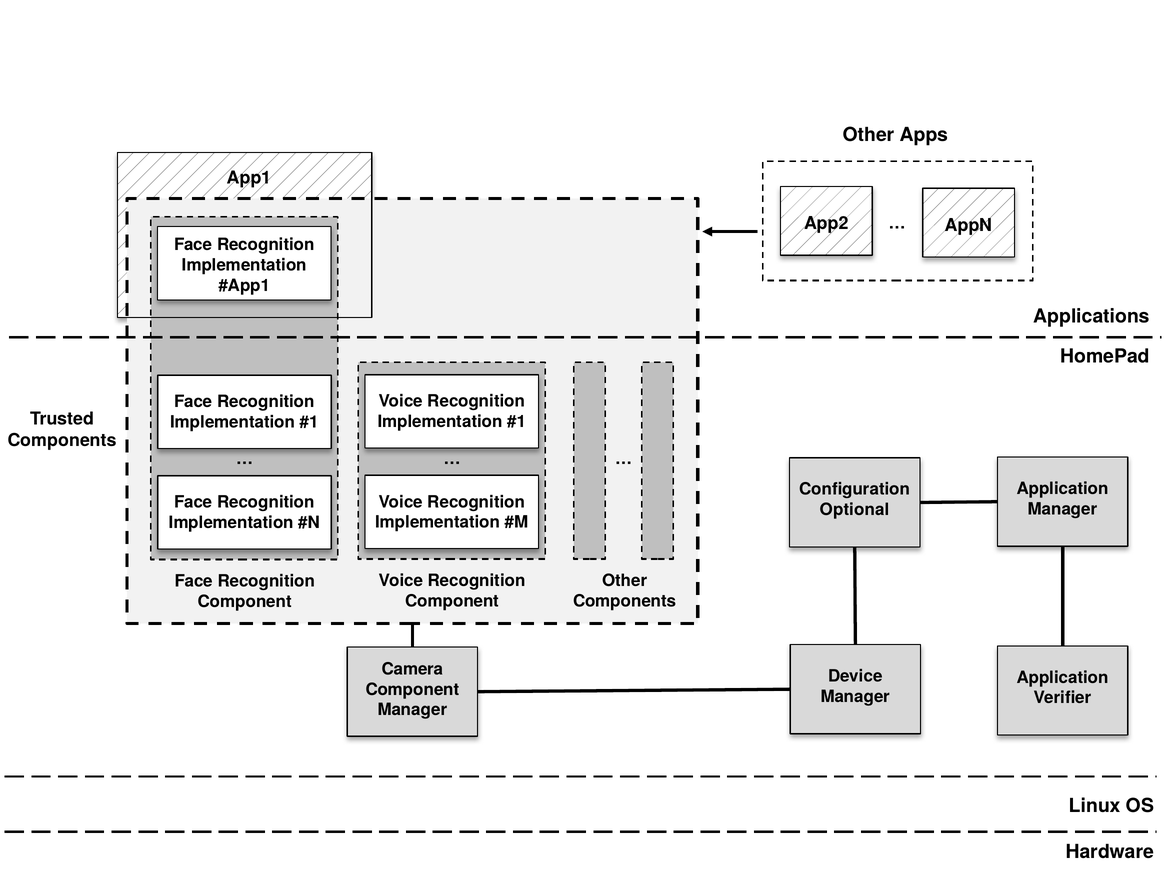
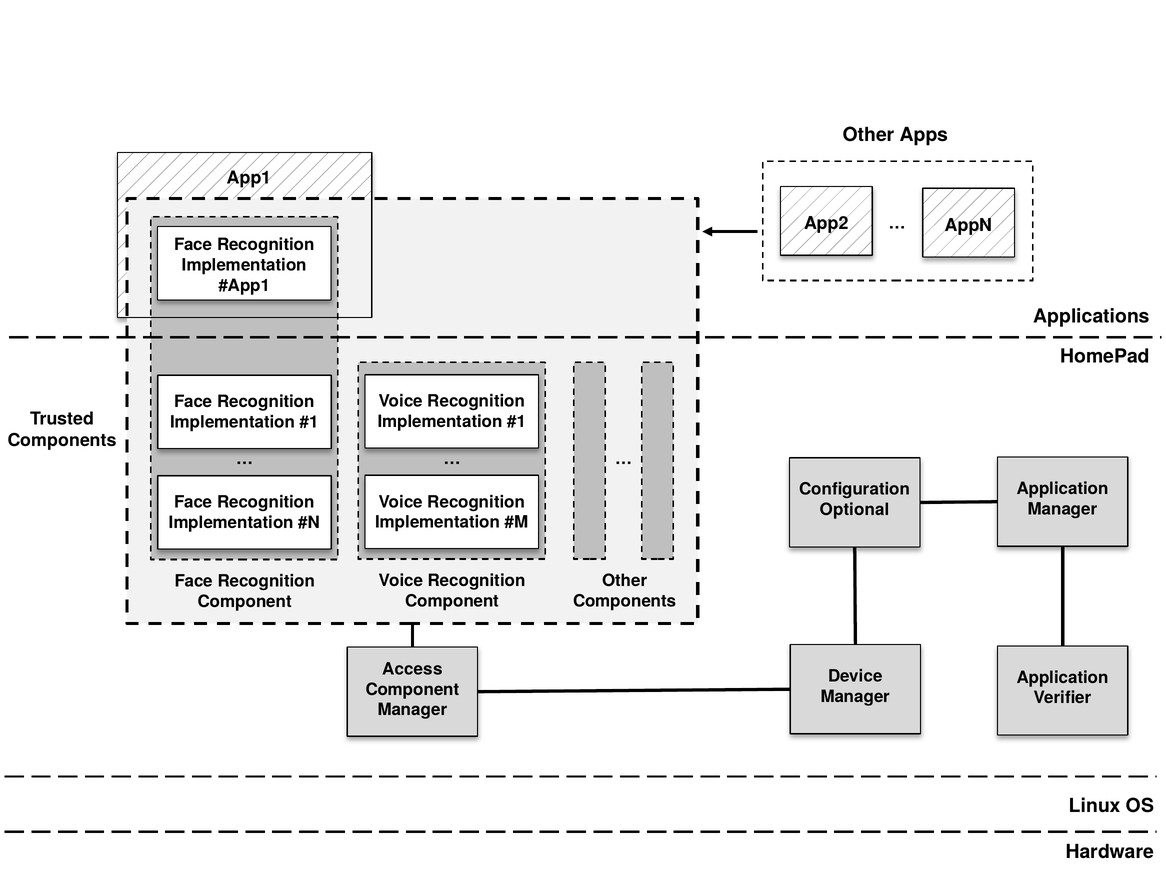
Camera: Camera -> Access
